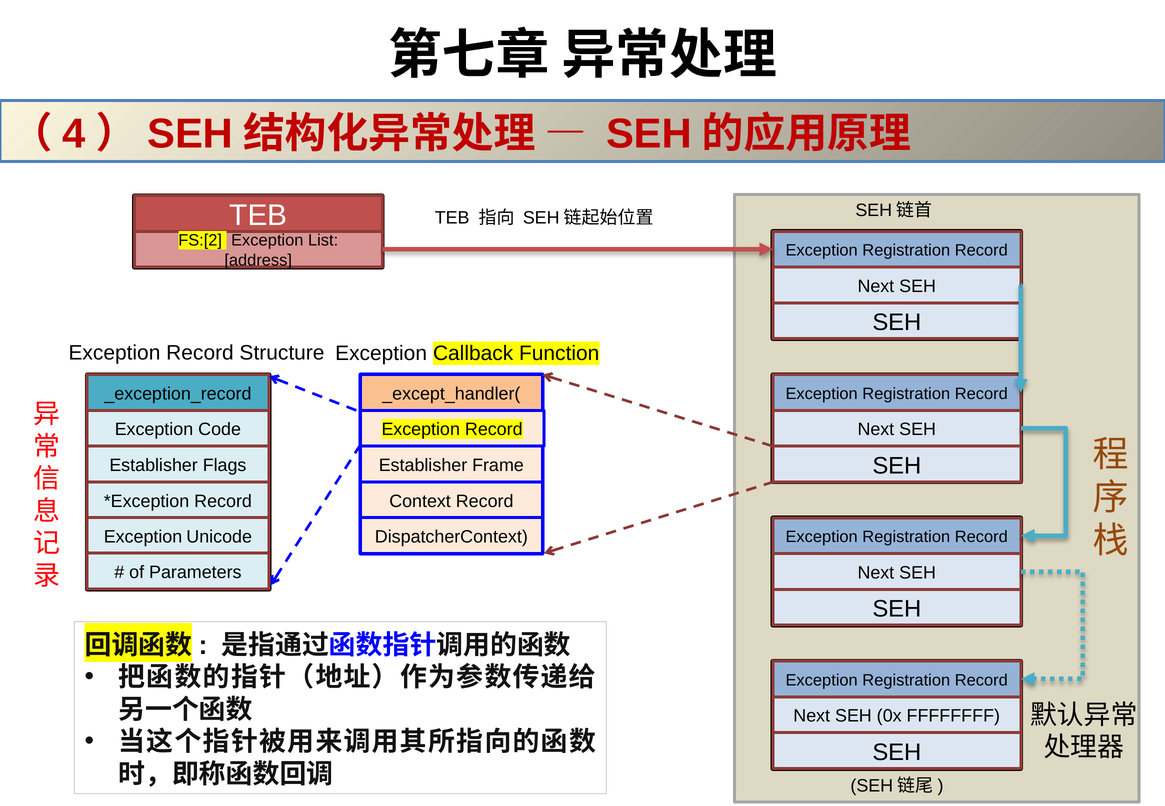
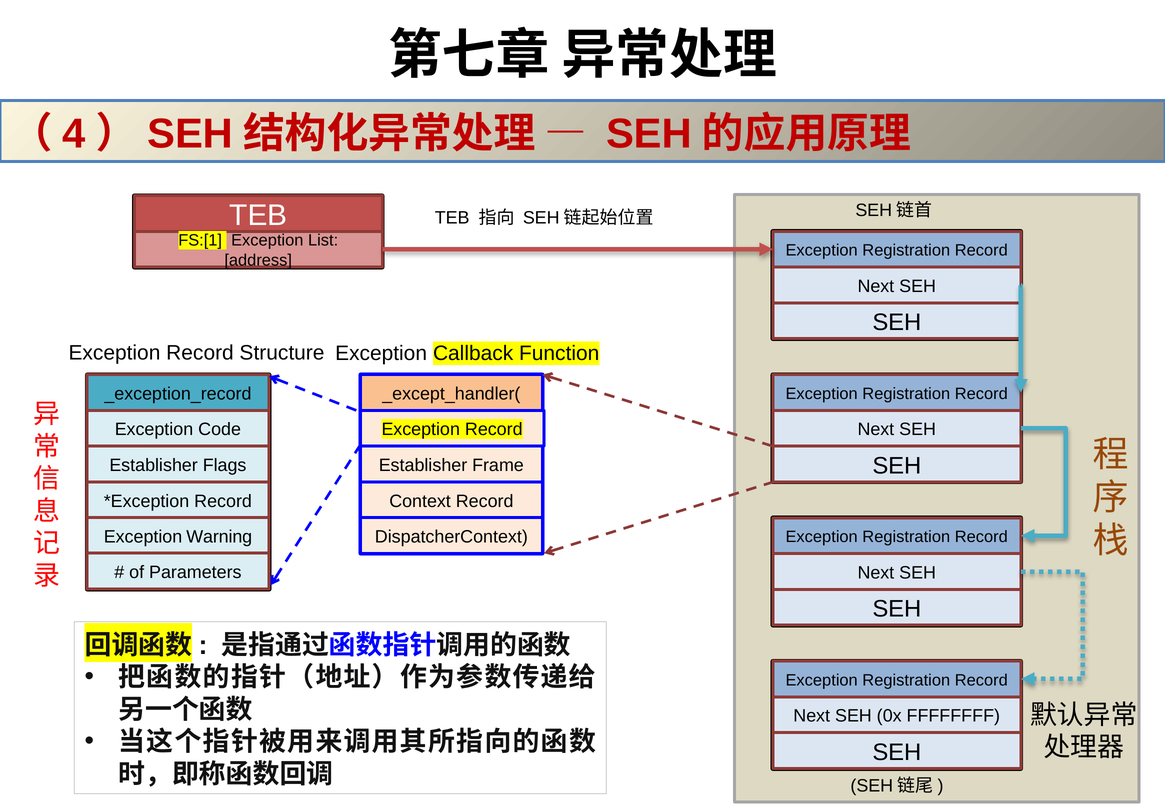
FS:[2: FS:[2 -> FS:[1
Unicode: Unicode -> Warning
